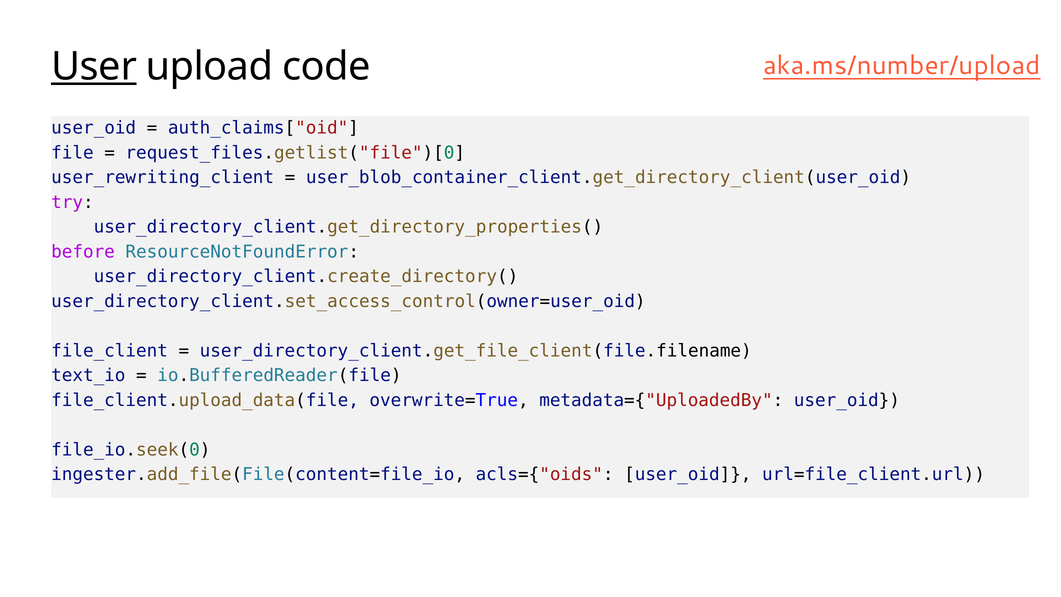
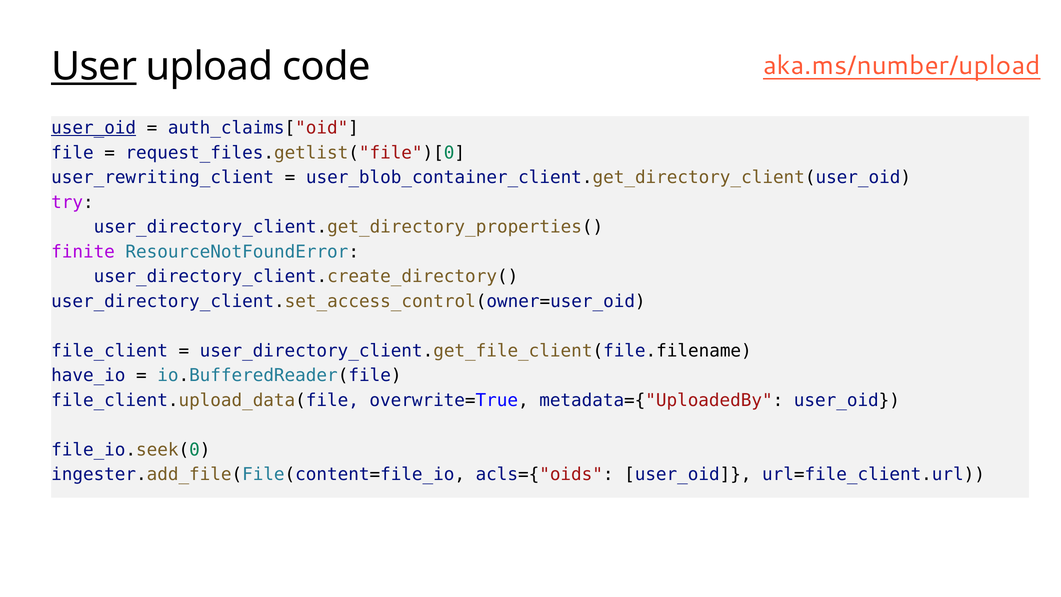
user_oid at (94, 128) underline: none -> present
before: before -> finite
text_io: text_io -> have_io
